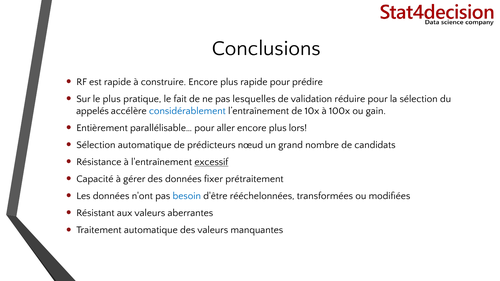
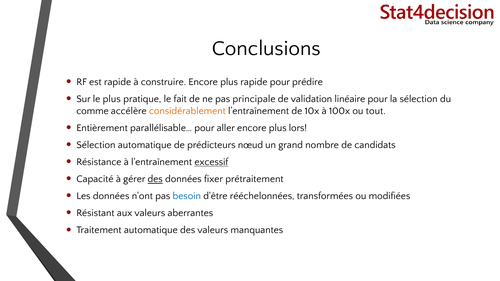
lesquelles: lesquelles -> principale
réduire: réduire -> linéaire
appelés: appelés -> comme
considérablement colour: blue -> orange
gain: gain -> tout
des at (155, 179) underline: none -> present
